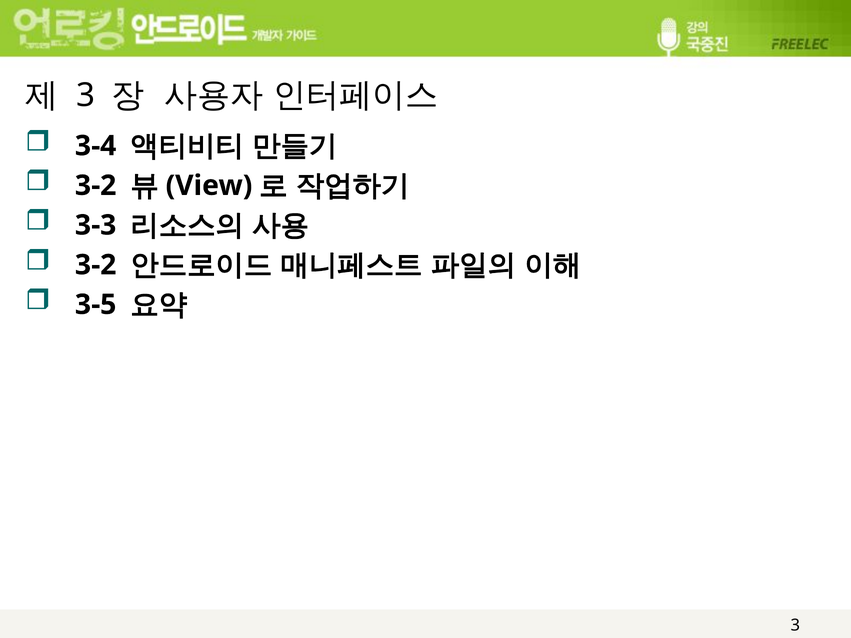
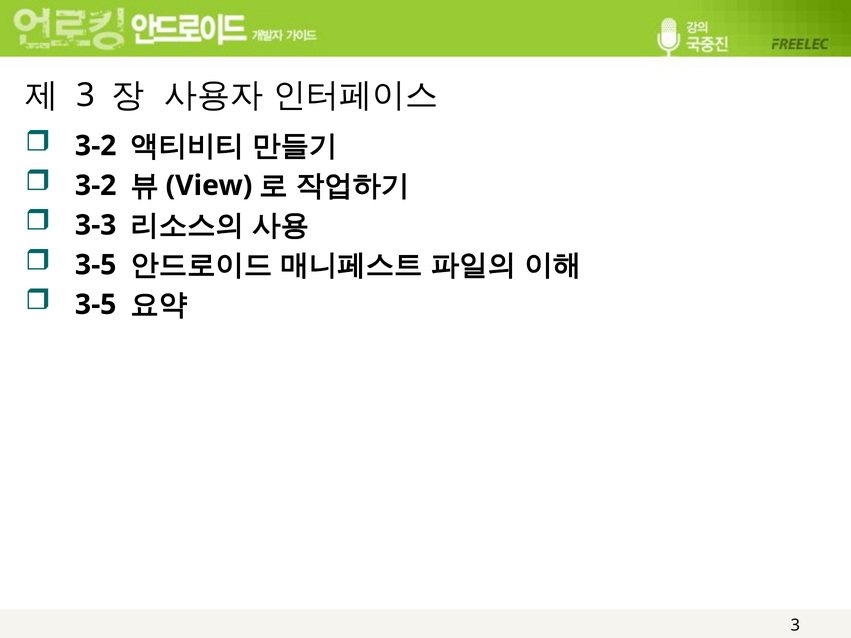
3-4 at (96, 146): 3-4 -> 3-2
3-2 at (96, 265): 3-2 -> 3-5
